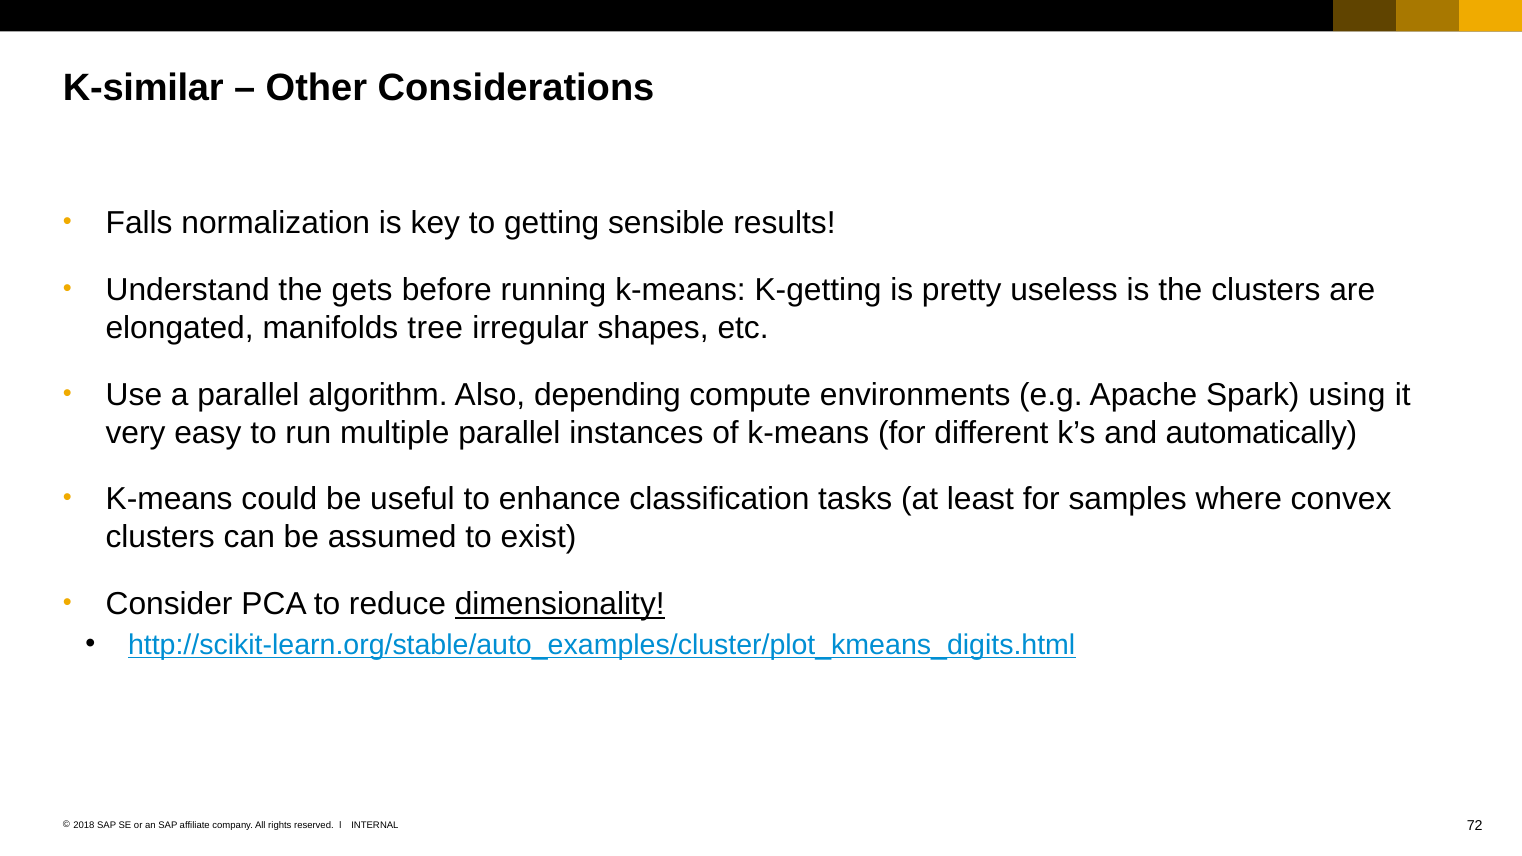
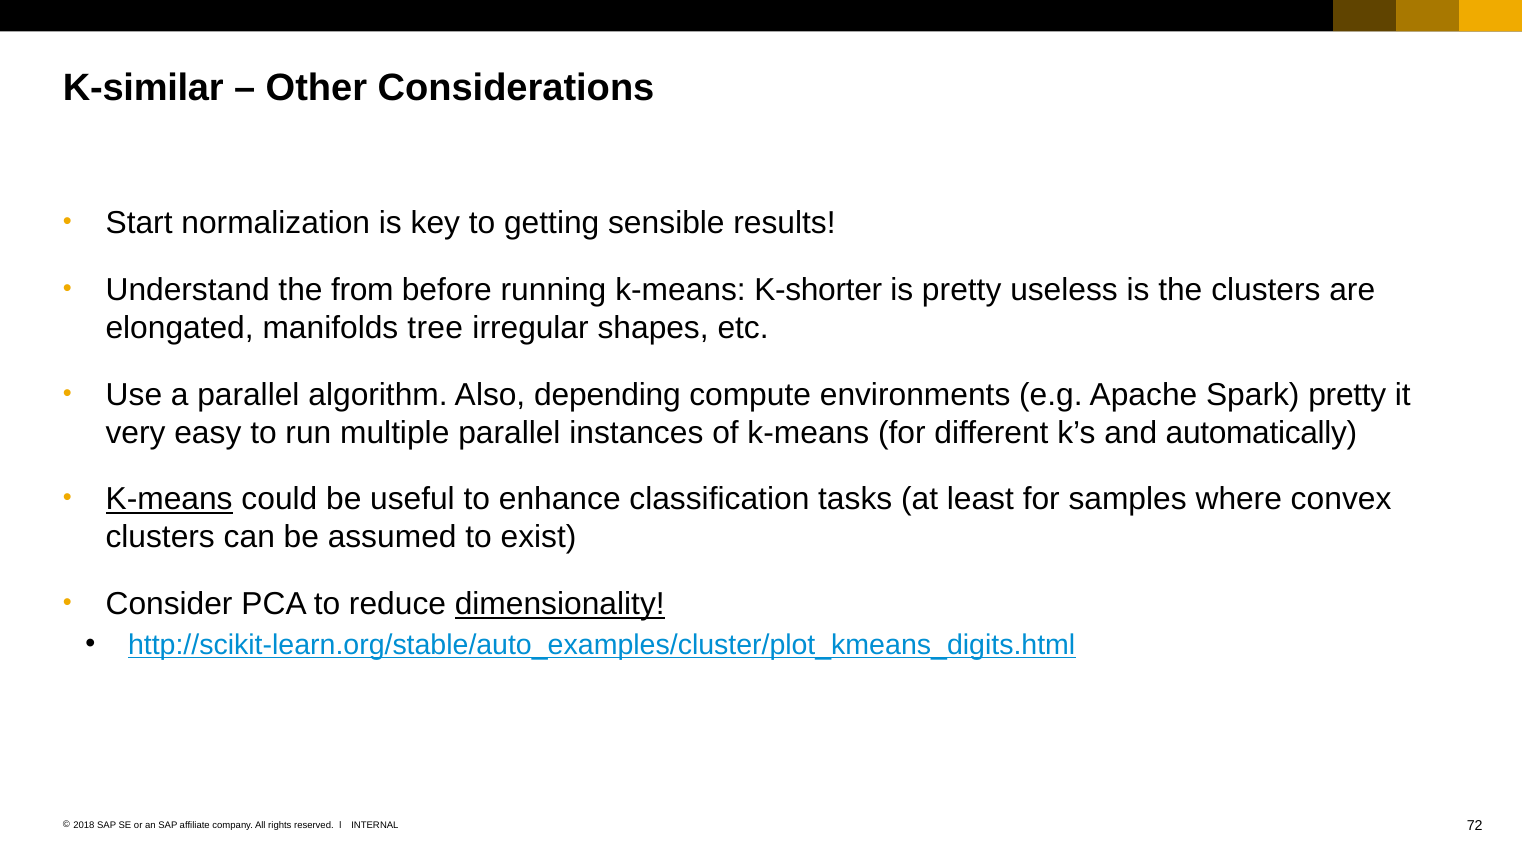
Falls: Falls -> Start
gets: gets -> from
K-getting: K-getting -> K-shorter
Spark using: using -> pretty
K-means at (169, 499) underline: none -> present
